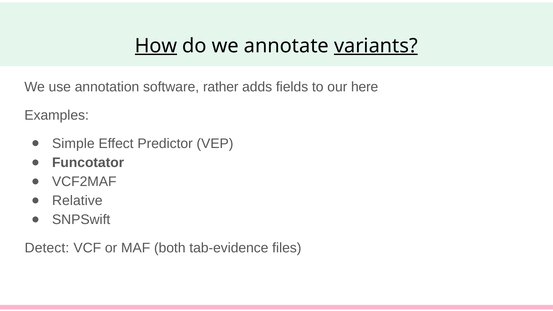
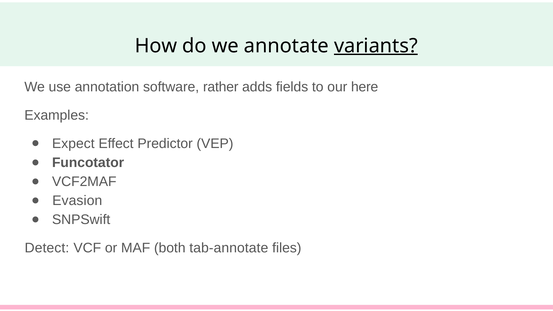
How underline: present -> none
Simple: Simple -> Expect
Relative: Relative -> Evasion
tab-evidence: tab-evidence -> tab-annotate
